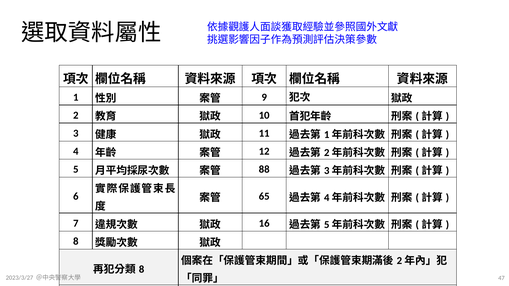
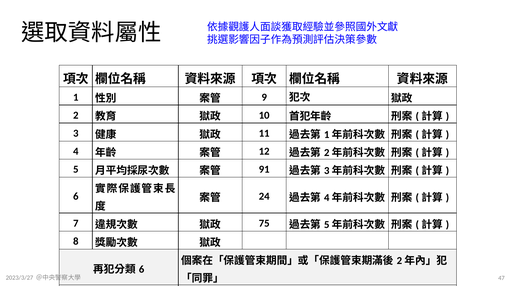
88: 88 -> 91
65: 65 -> 24
16: 16 -> 75
8 at (142, 270): 8 -> 6
